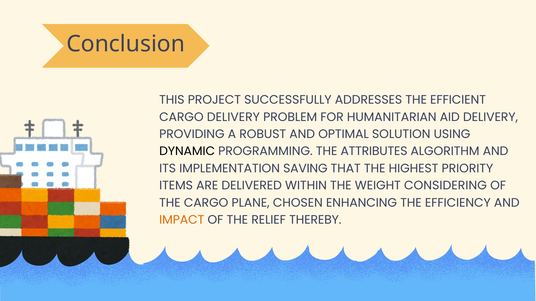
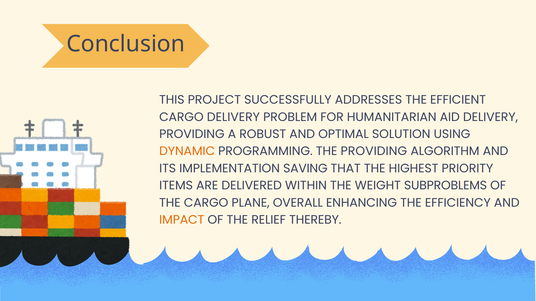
DYNAMIC colour: black -> orange
THE ATTRIBUTES: ATTRIBUTES -> PROVIDING
CONSIDERING: CONSIDERING -> SUBPROBLEMS
CHOSEN: CHOSEN -> OVERALL
